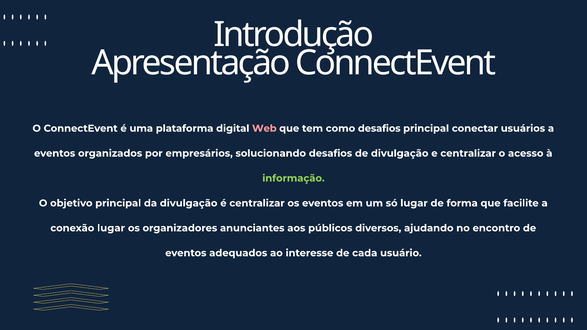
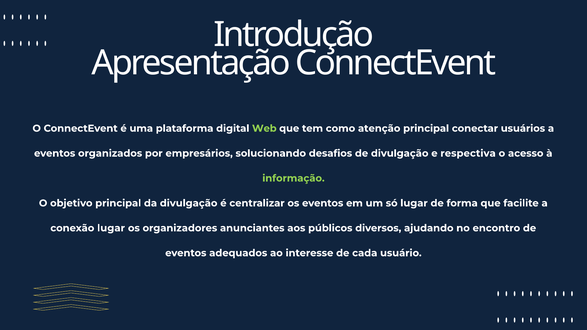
Web colour: pink -> light green
como desafios: desafios -> atenção
e centralizar: centralizar -> respectiva
